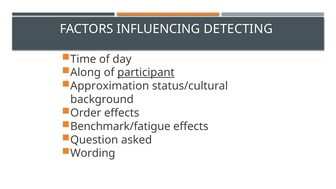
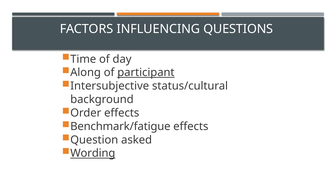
DETECTING: DETECTING -> QUESTIONS
Approximation: Approximation -> Intersubjective
Wording underline: none -> present
